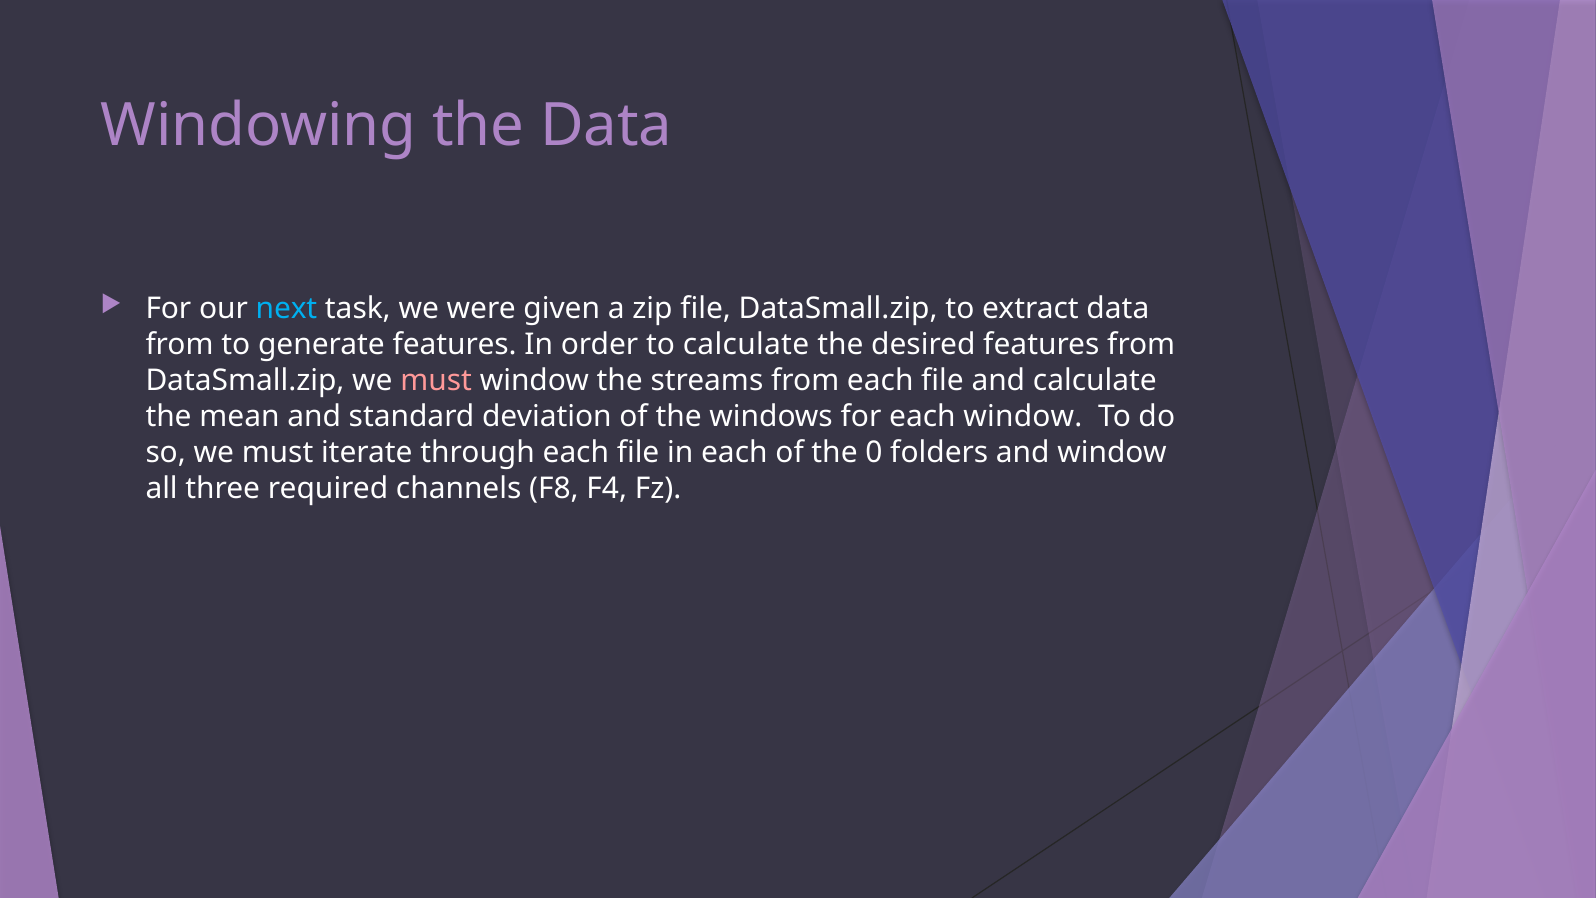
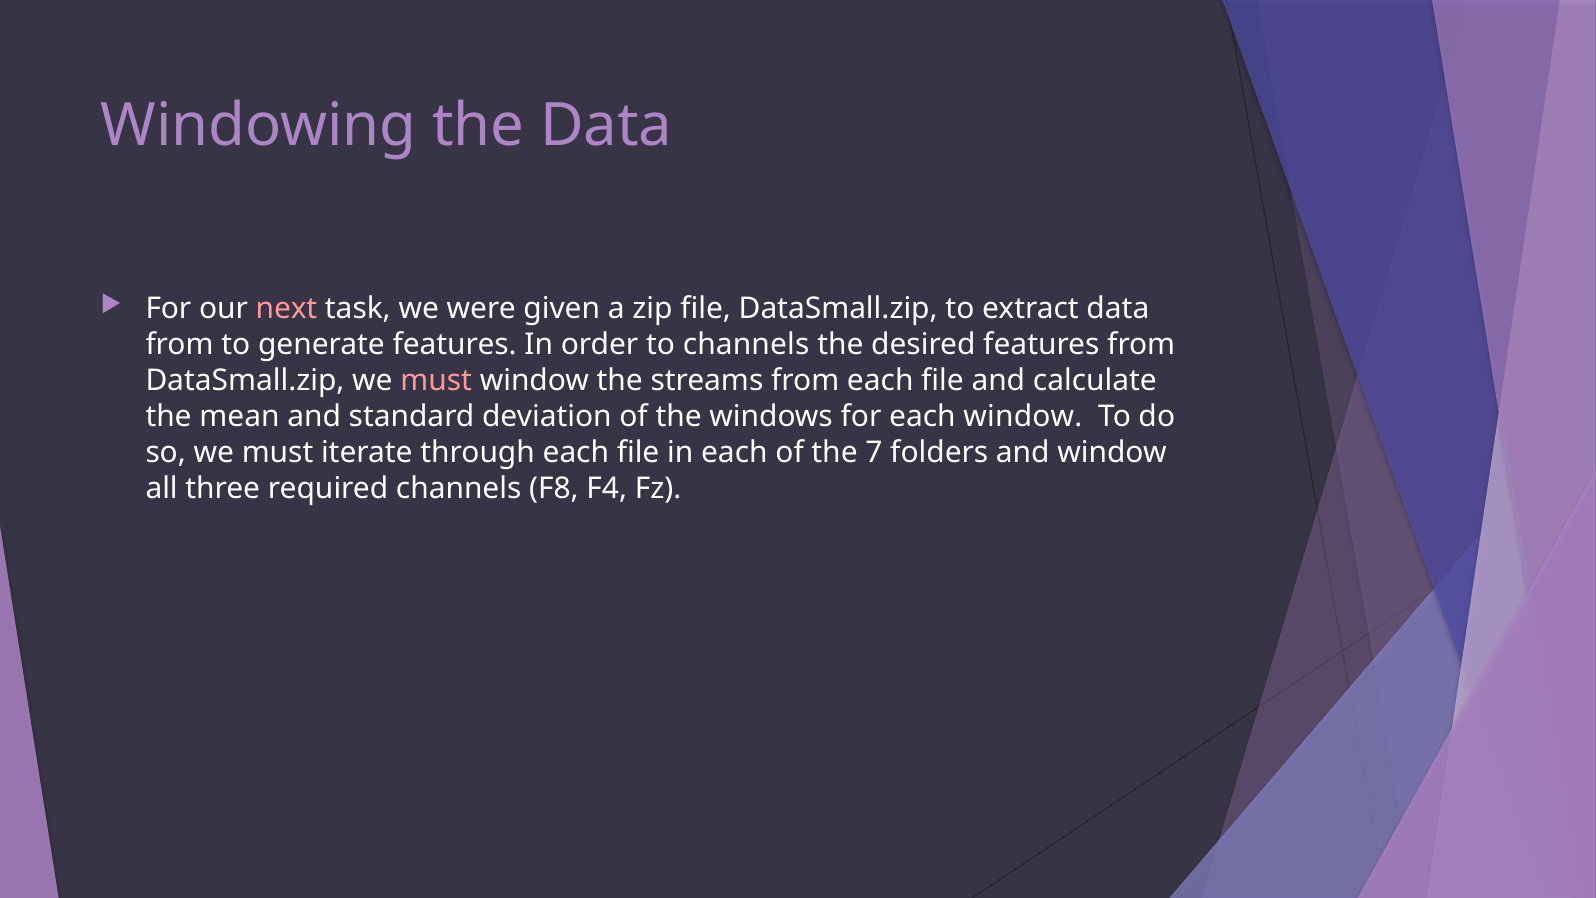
next colour: light blue -> pink
to calculate: calculate -> channels
0: 0 -> 7
